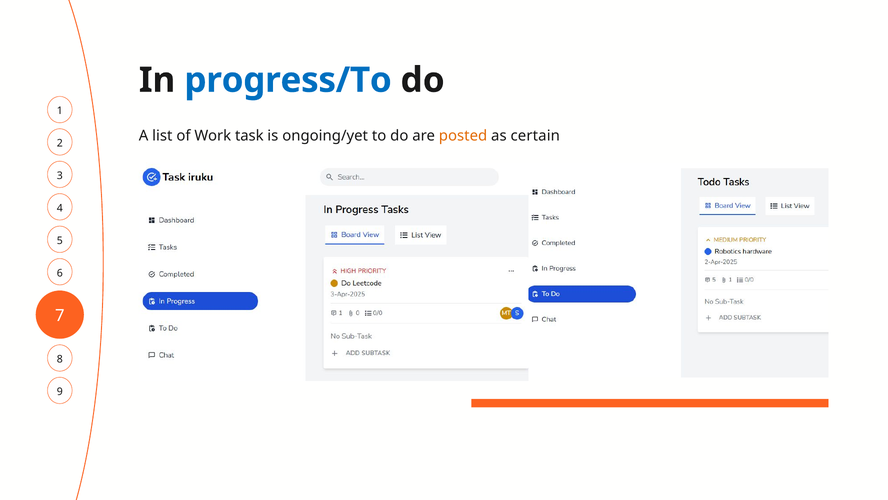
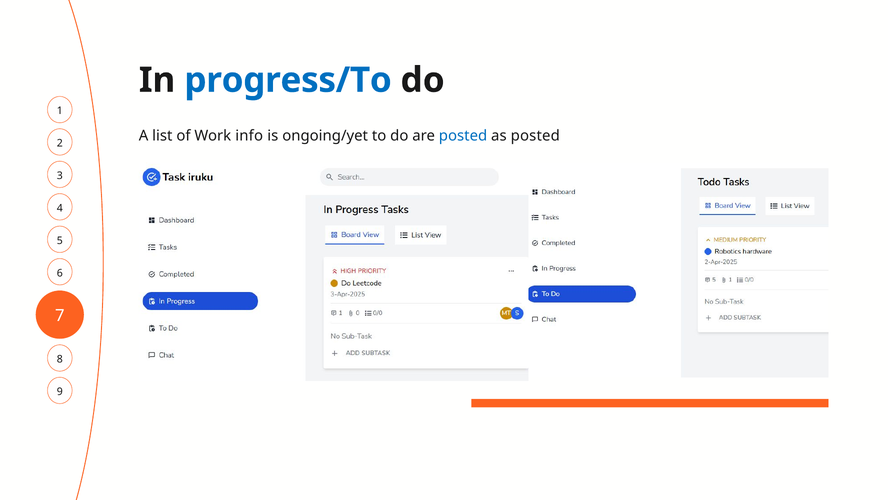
task: task -> info
posted at (463, 136) colour: orange -> blue
as certain: certain -> posted
